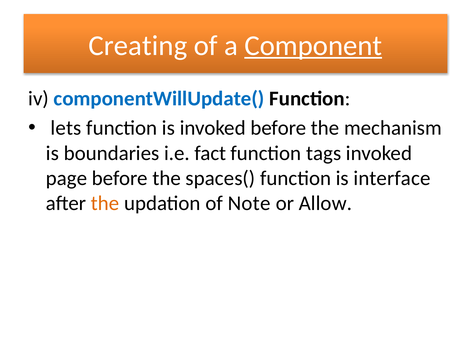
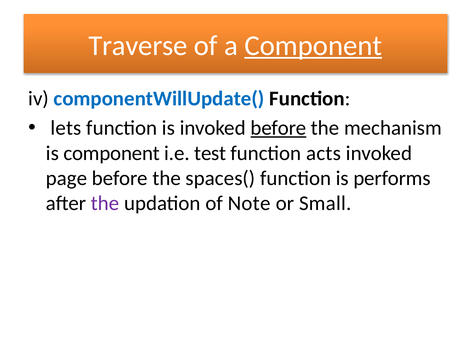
Creating: Creating -> Traverse
before at (278, 128) underline: none -> present
is boundaries: boundaries -> component
fact: fact -> test
tags: tags -> acts
interface: interface -> performs
the at (105, 204) colour: orange -> purple
Allow: Allow -> Small
